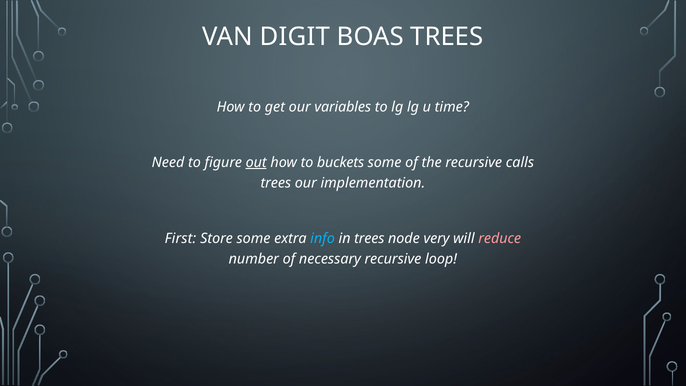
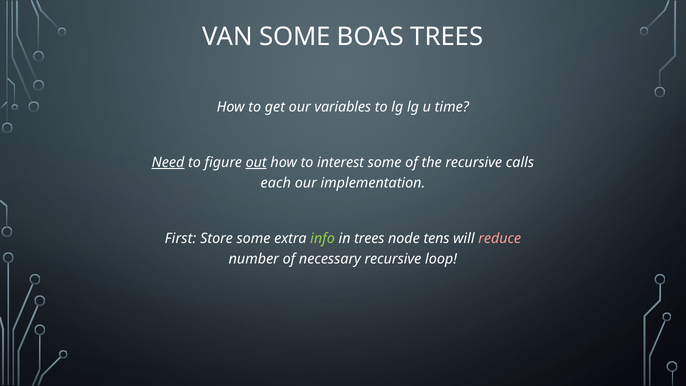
VAN DIGIT: DIGIT -> SOME
Need underline: none -> present
buckets: buckets -> interest
trees at (276, 183): trees -> each
info colour: light blue -> light green
very: very -> tens
